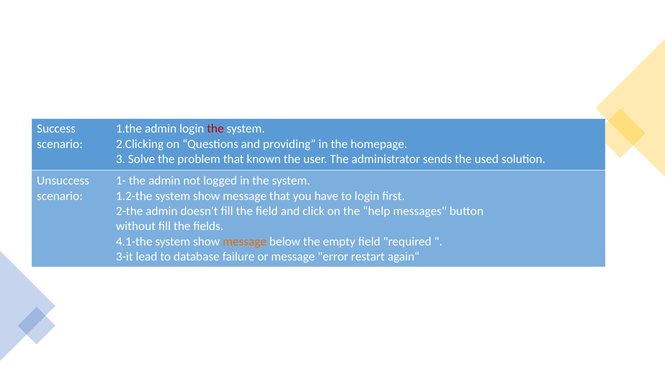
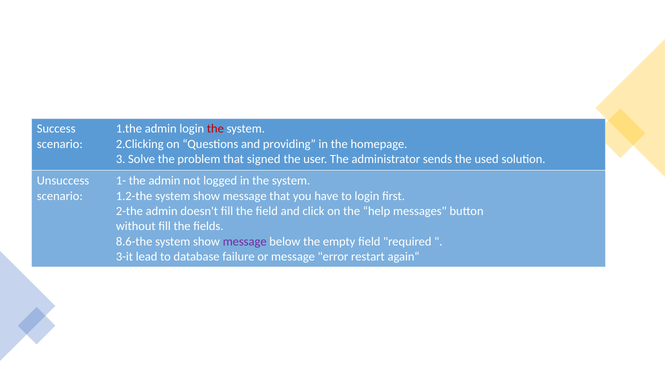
known: known -> signed
4.1-the: 4.1-the -> 8.6-the
message at (245, 242) colour: orange -> purple
